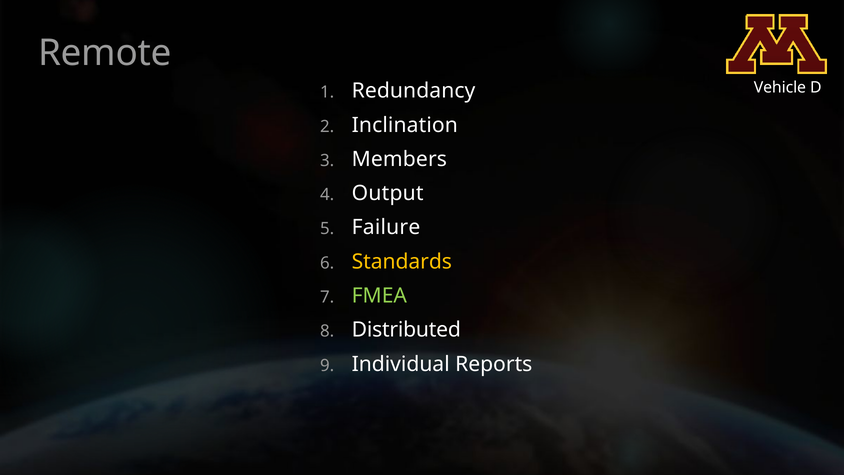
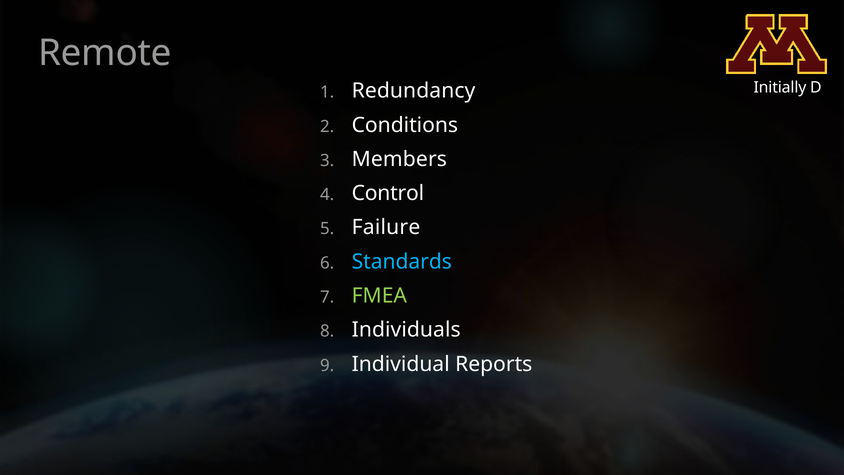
Vehicle: Vehicle -> Initially
Inclination: Inclination -> Conditions
Output: Output -> Control
Standards colour: yellow -> light blue
Distributed: Distributed -> Individuals
